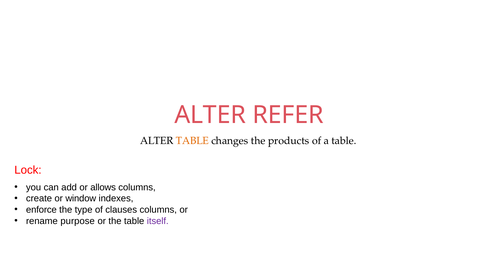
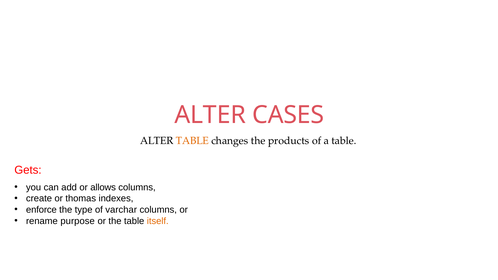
REFER: REFER -> CASES
Lock: Lock -> Gets
window: window -> thomas
clauses: clauses -> varchar
itself colour: purple -> orange
